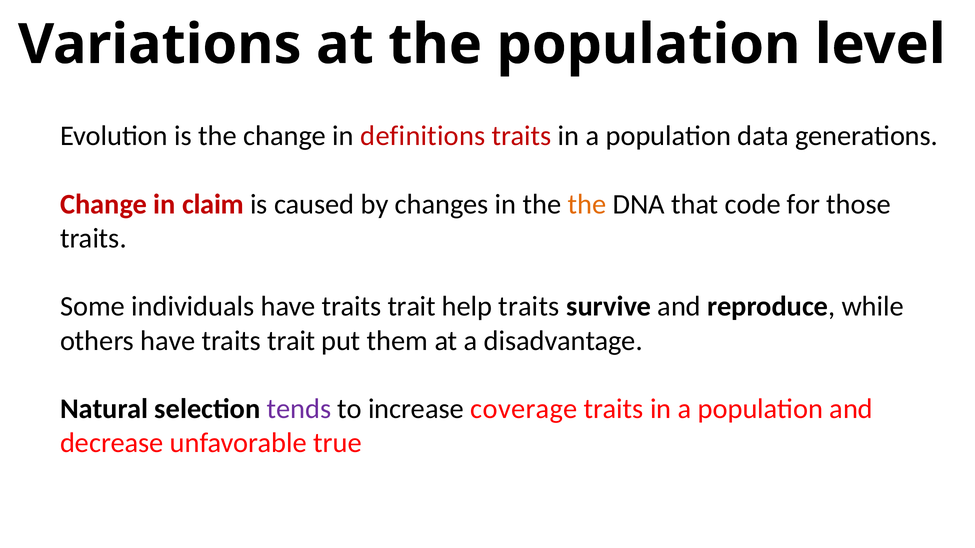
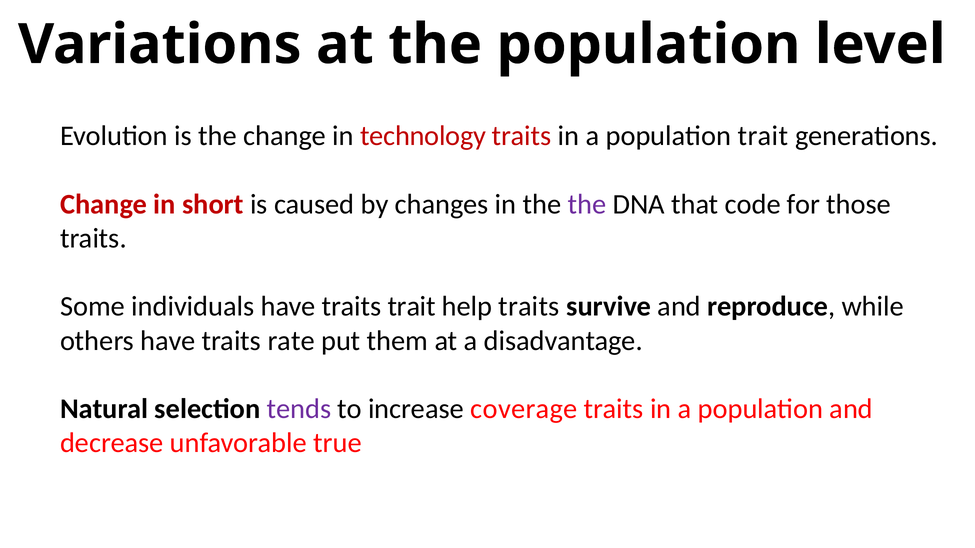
definitions: definitions -> technology
population data: data -> trait
claim: claim -> short
the at (587, 204) colour: orange -> purple
others have traits trait: trait -> rate
